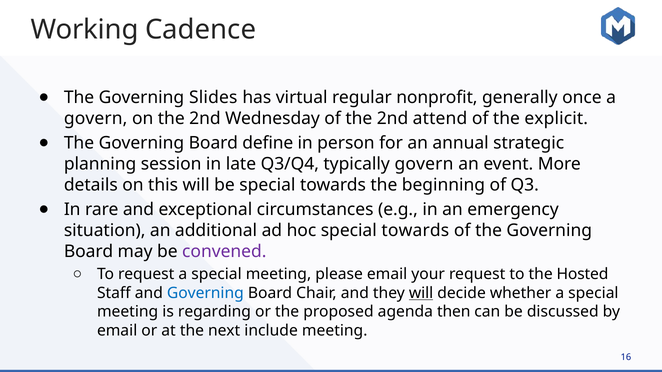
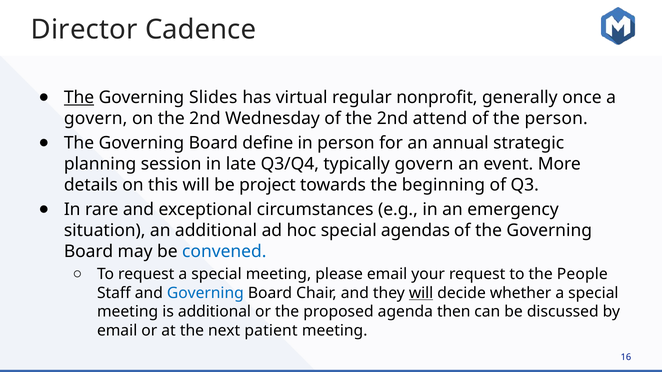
Working: Working -> Director
The at (79, 98) underline: none -> present
the explicit: explicit -> person
be special: special -> project
hoc special towards: towards -> agendas
convened colour: purple -> blue
Hosted: Hosted -> People
is regarding: regarding -> additional
include: include -> patient
